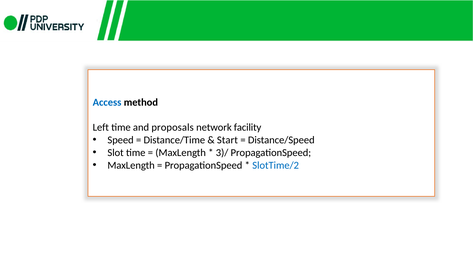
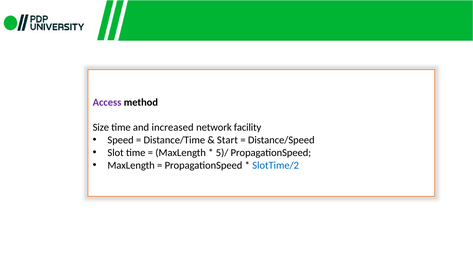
Access colour: blue -> purple
Left: Left -> Size
proposals: proposals -> increased
3)/: 3)/ -> 5)/
